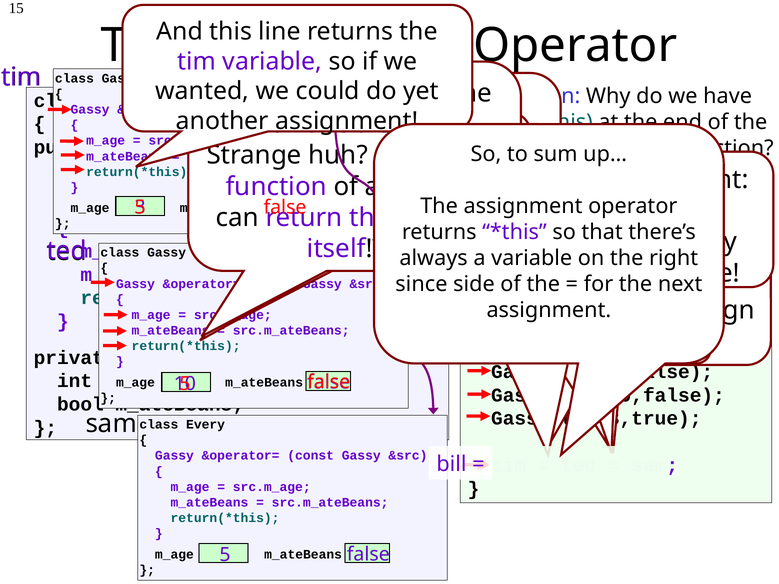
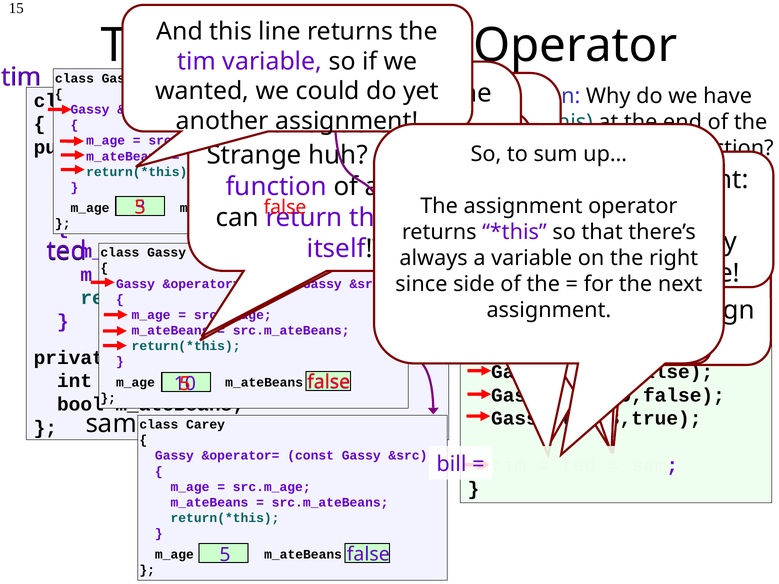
Every: Every -> Carey
